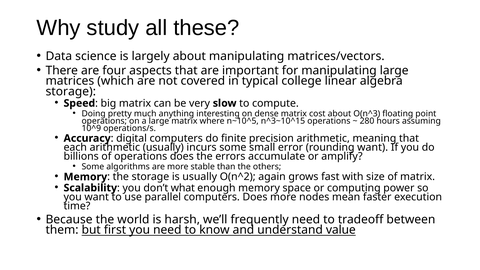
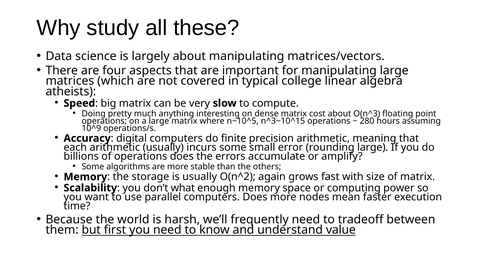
storage at (71, 91): storage -> atheists
rounding want: want -> large
